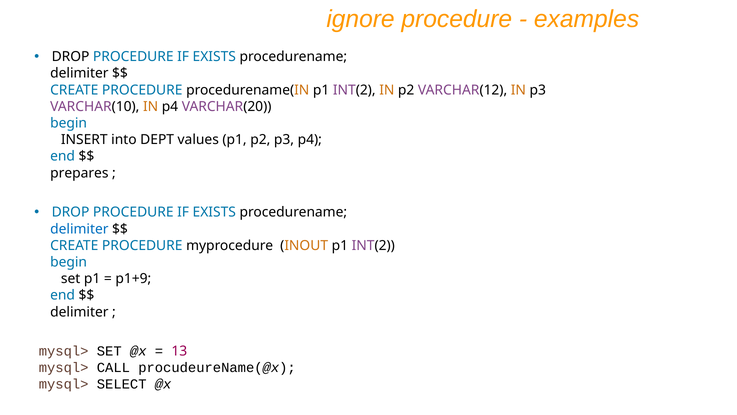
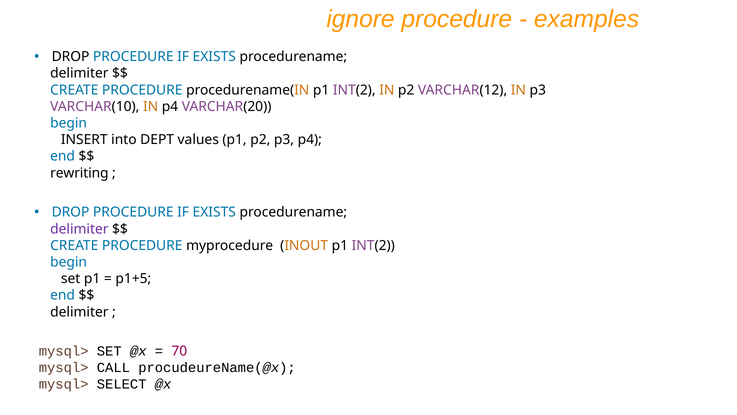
prepares: prepares -> rewriting
delimiter at (79, 229) colour: blue -> purple
p1+9: p1+9 -> p1+5
13: 13 -> 70
